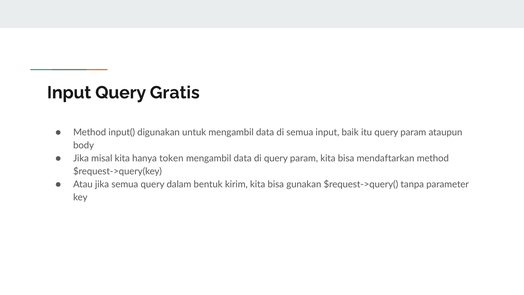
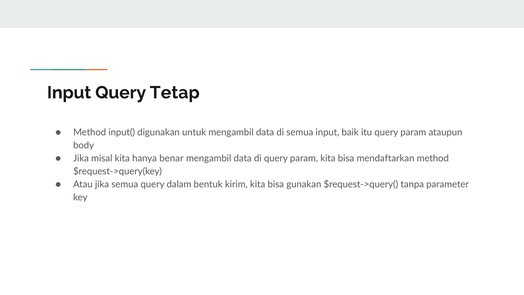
Gratis: Gratis -> Tetap
token: token -> benar
